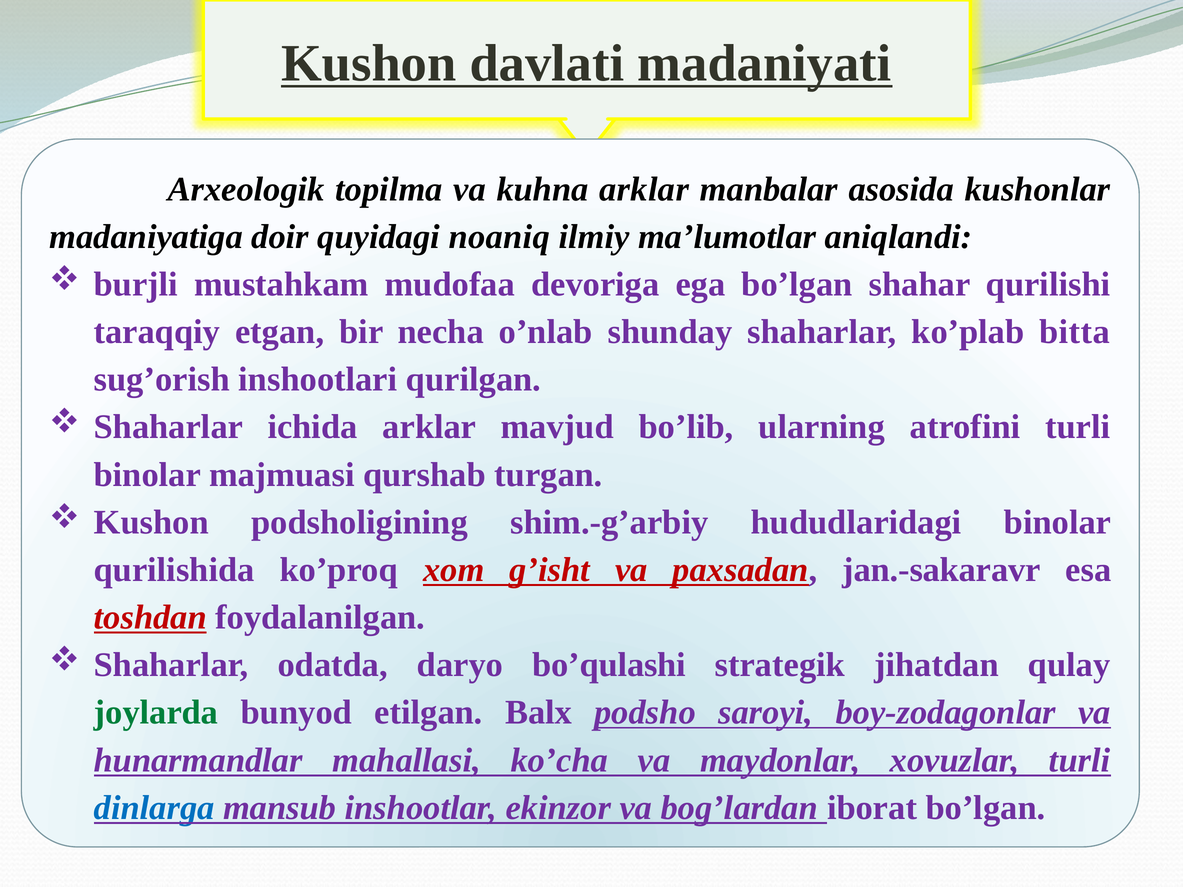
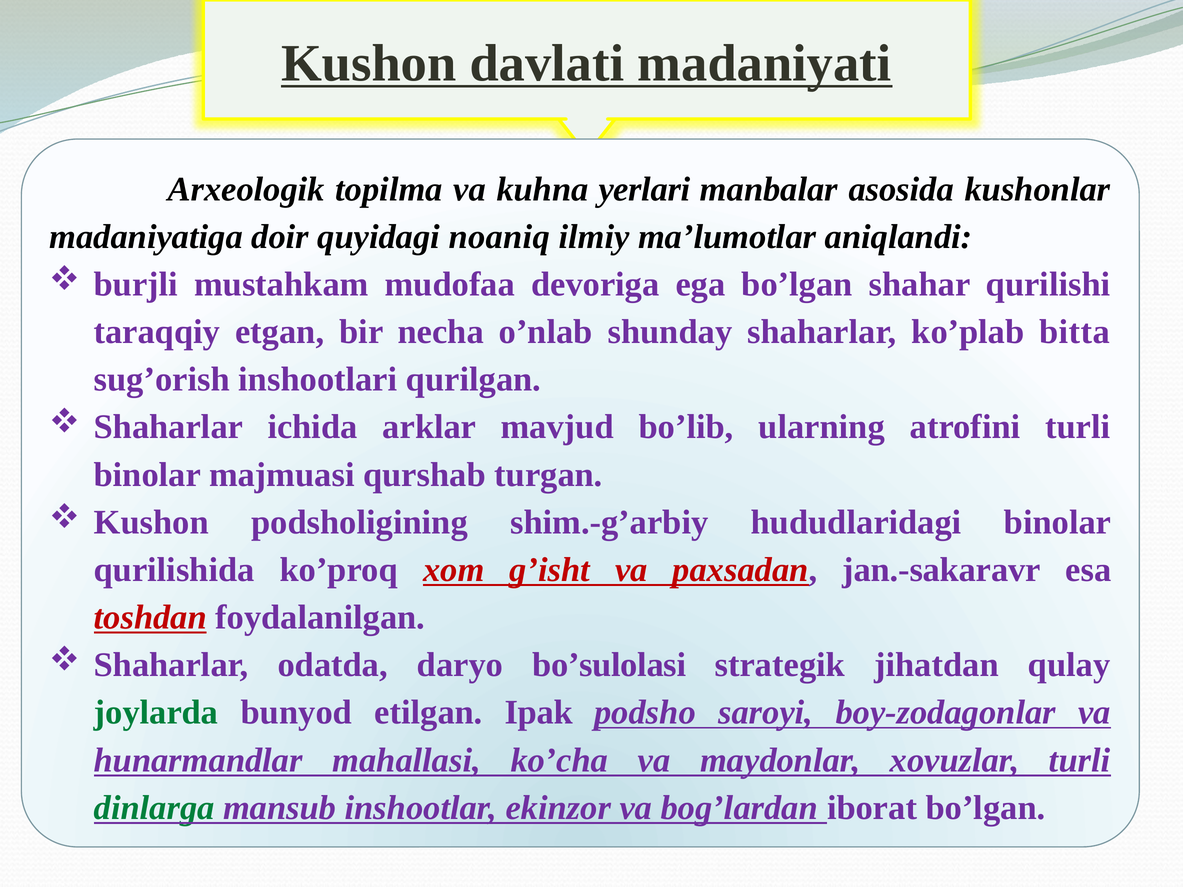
kuhna arklar: arklar -> yerlari
bo’qulashi: bo’qulashi -> bo’sulolasi
Balx: Balx -> Ipak
dinlarga colour: blue -> green
